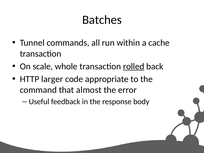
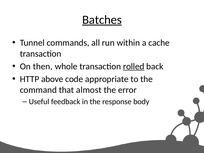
Batches underline: none -> present
scale: scale -> then
larger: larger -> above
